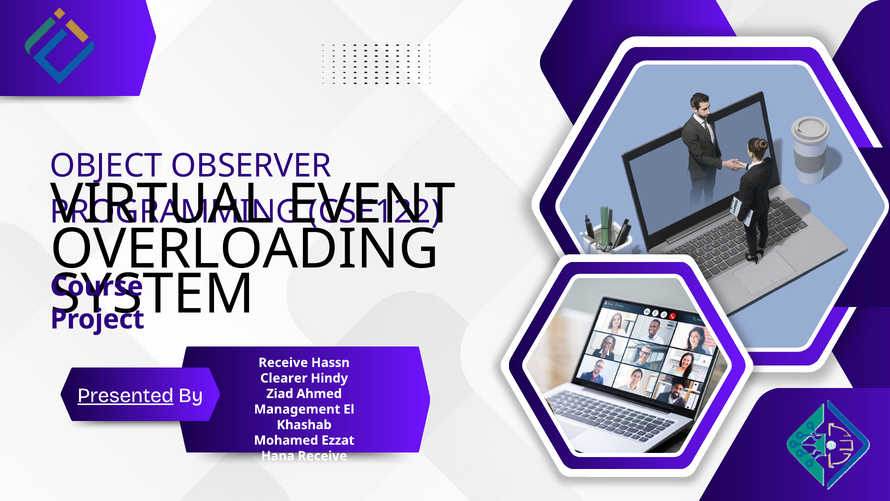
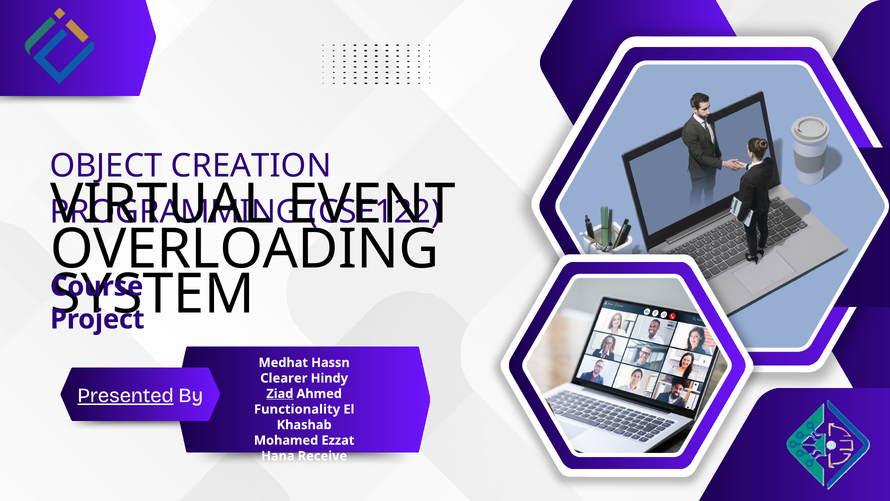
OBSERVER: OBSERVER -> CREATION
Receive at (283, 362): Receive -> Medhat
Ziad underline: none -> present
Management: Management -> Functionality
